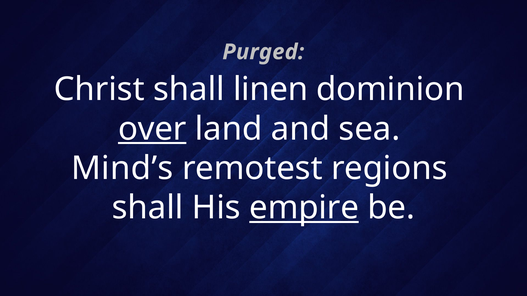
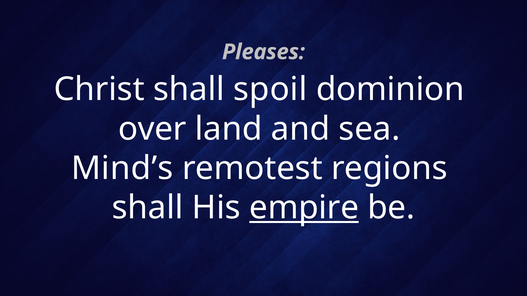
Purged: Purged -> Pleases
linen: linen -> spoil
over underline: present -> none
